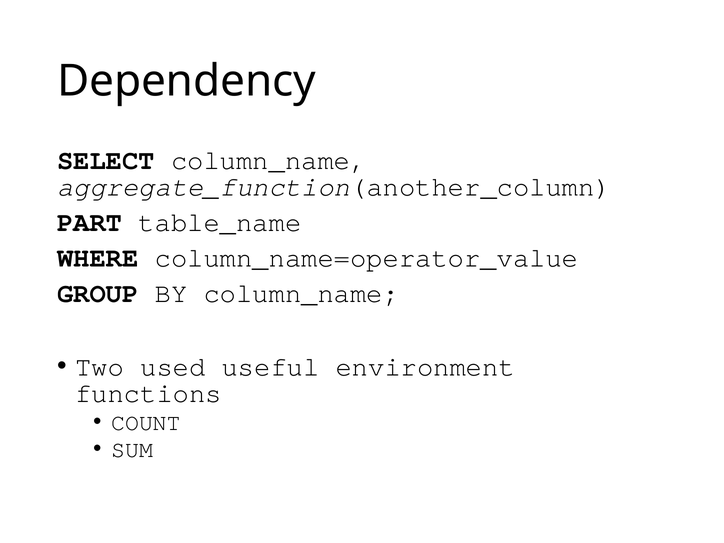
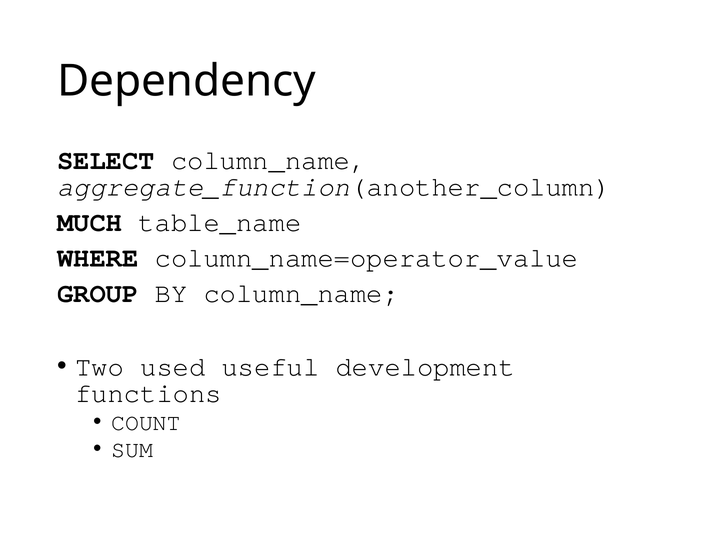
PART: PART -> MUCH
environment: environment -> development
